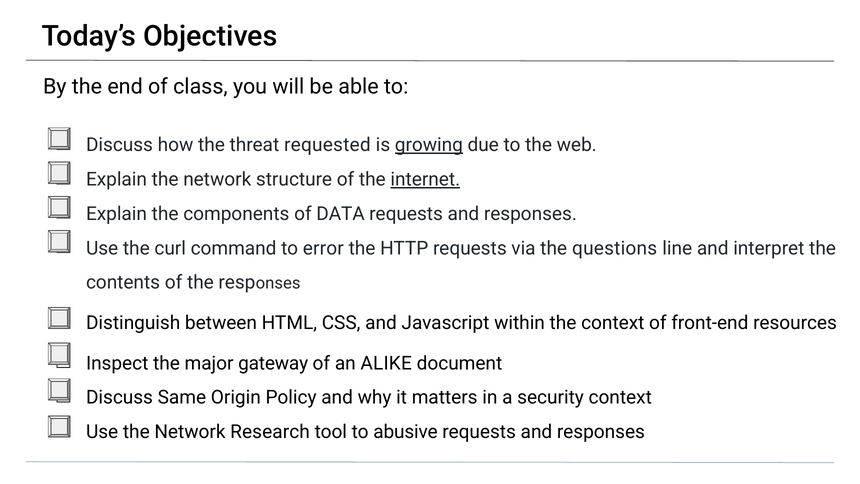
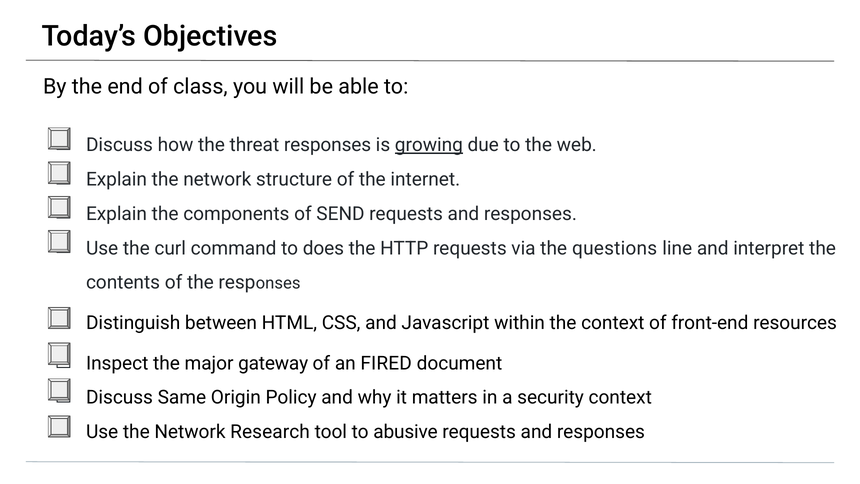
threat requested: requested -> responses
internet underline: present -> none
DATA: DATA -> SEND
error: error -> does
ALIKE: ALIKE -> FIRED
